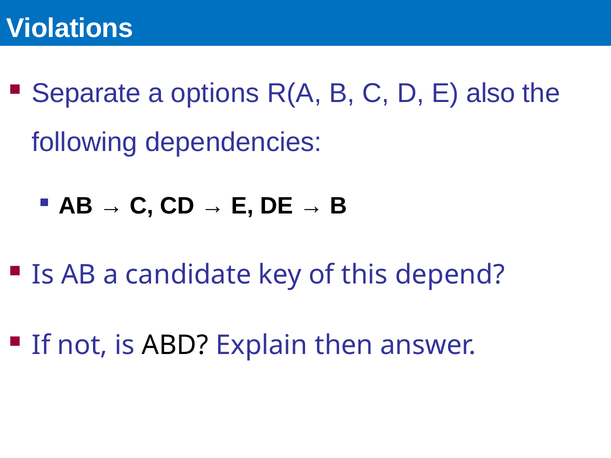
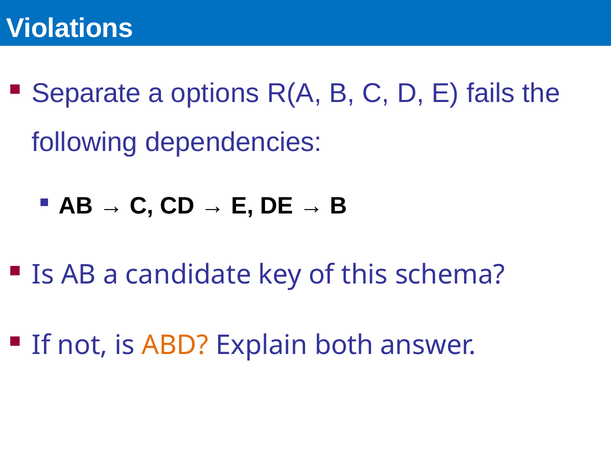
also: also -> fails
depend: depend -> schema
ABD colour: black -> orange
then: then -> both
